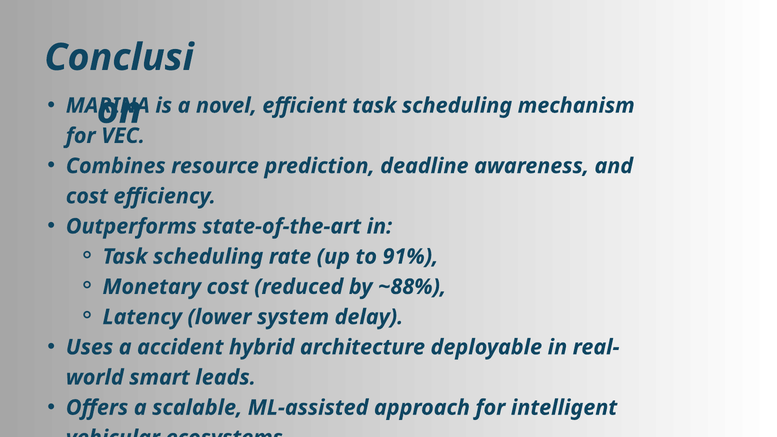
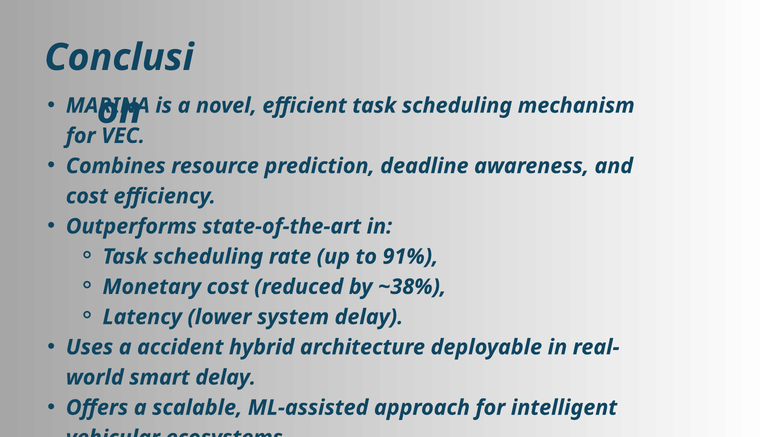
~88%: ~88% -> ~38%
smart leads: leads -> delay
